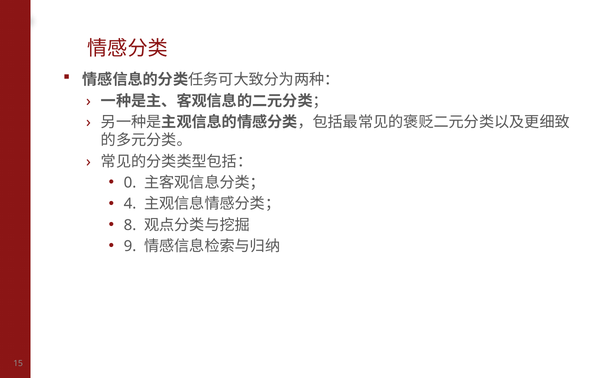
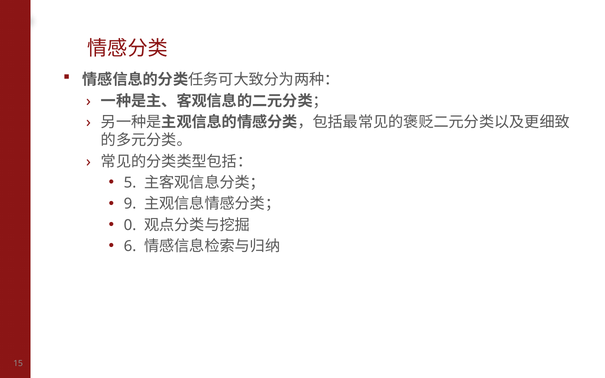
0: 0 -> 5
4: 4 -> 9
8: 8 -> 0
9: 9 -> 6
